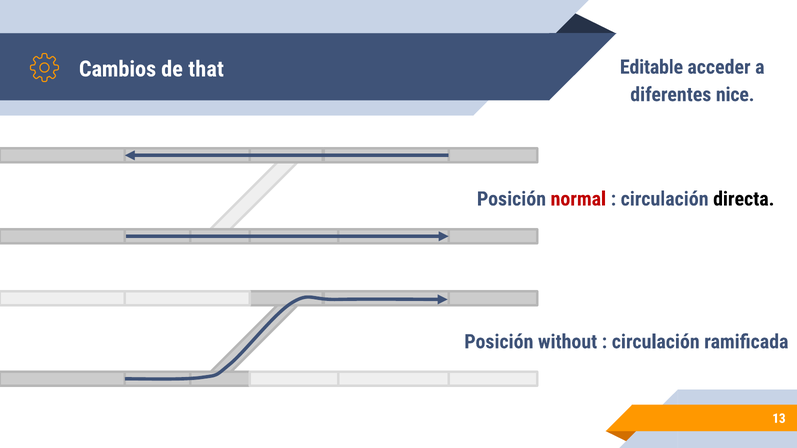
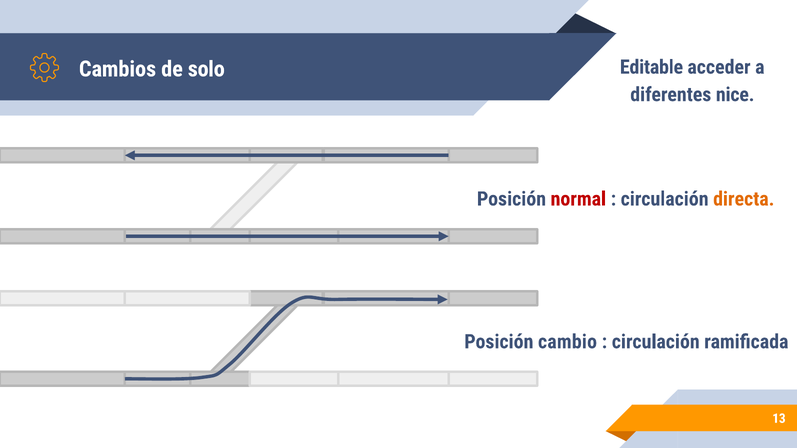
that: that -> solo
directa colour: black -> orange
without: without -> cambio
